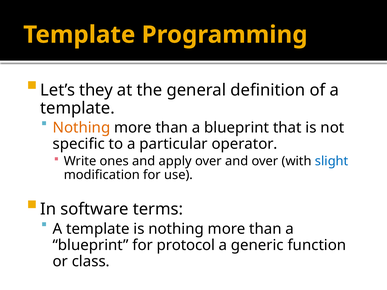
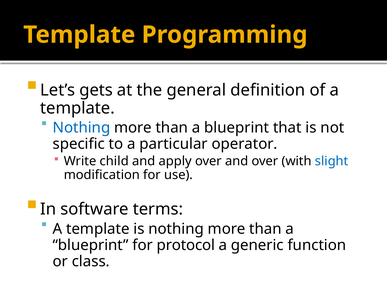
they: they -> gets
Nothing at (81, 128) colour: orange -> blue
ones: ones -> child
